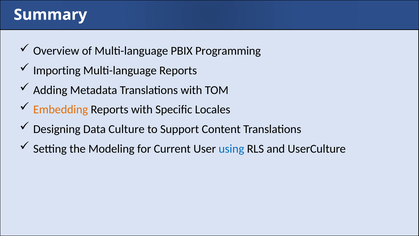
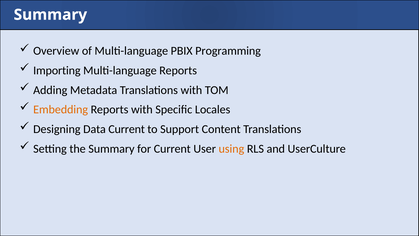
Data Culture: Culture -> Current
the Modeling: Modeling -> Summary
using colour: blue -> orange
